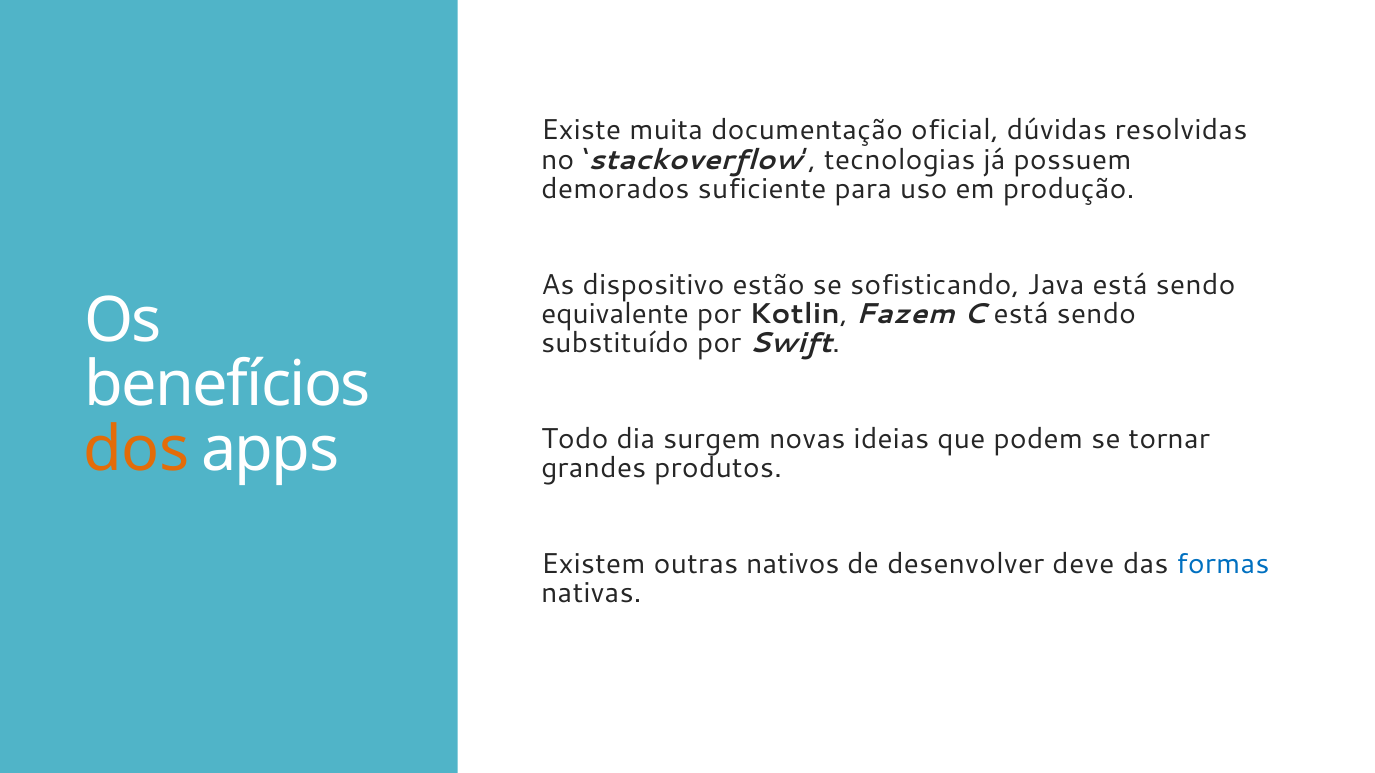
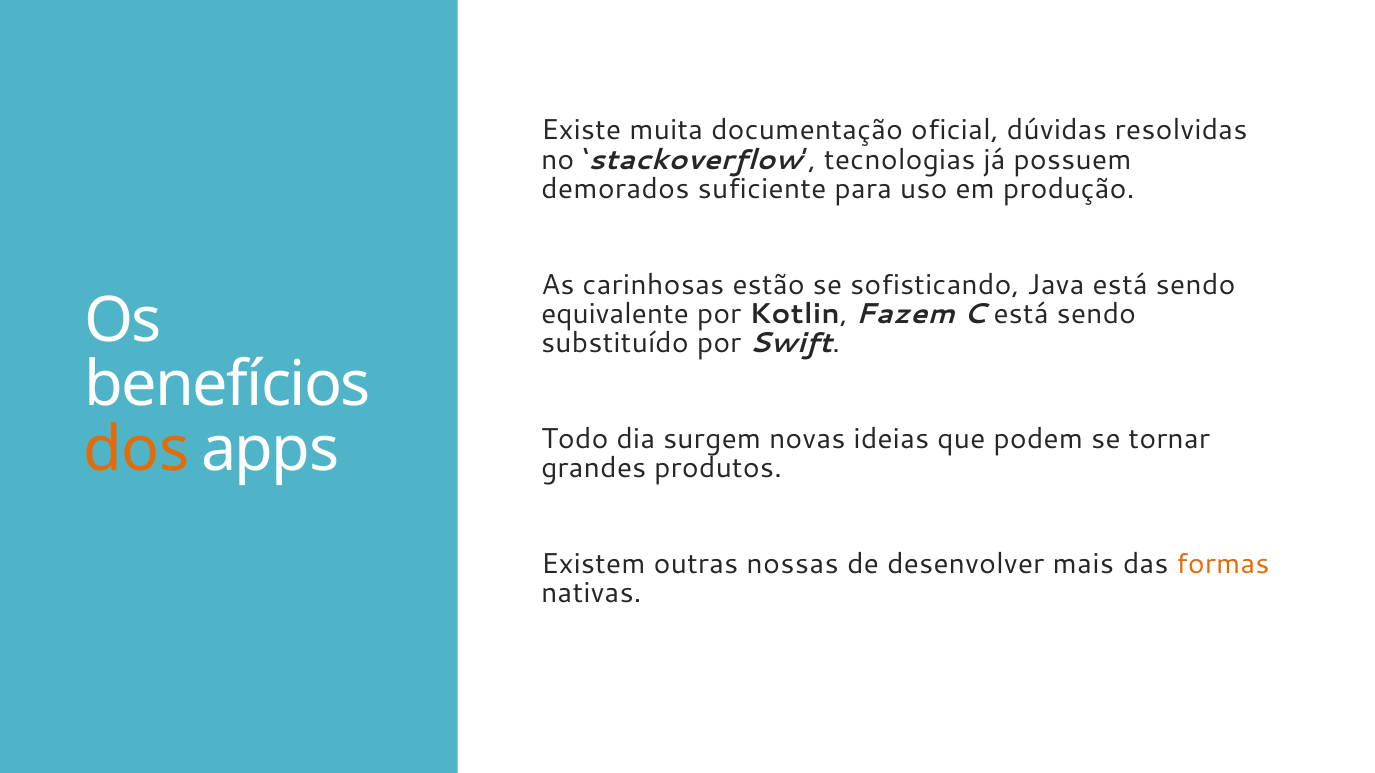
dispositivo: dispositivo -> carinhosas
nativos: nativos -> nossas
deve: deve -> mais
formas colour: blue -> orange
